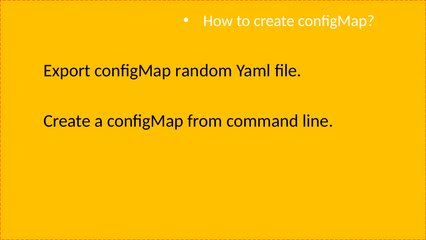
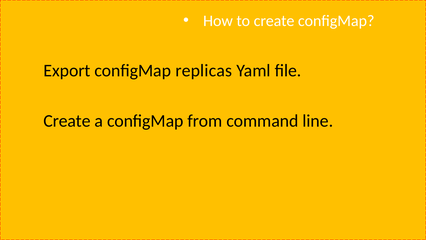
random: random -> replicas
